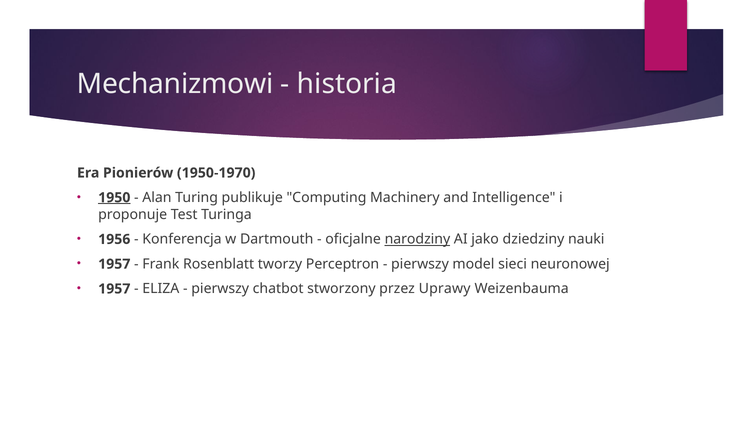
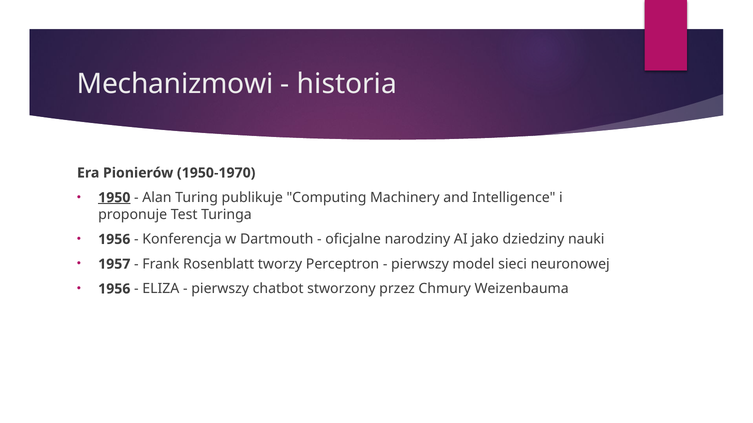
narodziny underline: present -> none
1957 at (114, 289): 1957 -> 1956
Uprawy: Uprawy -> Chmury
